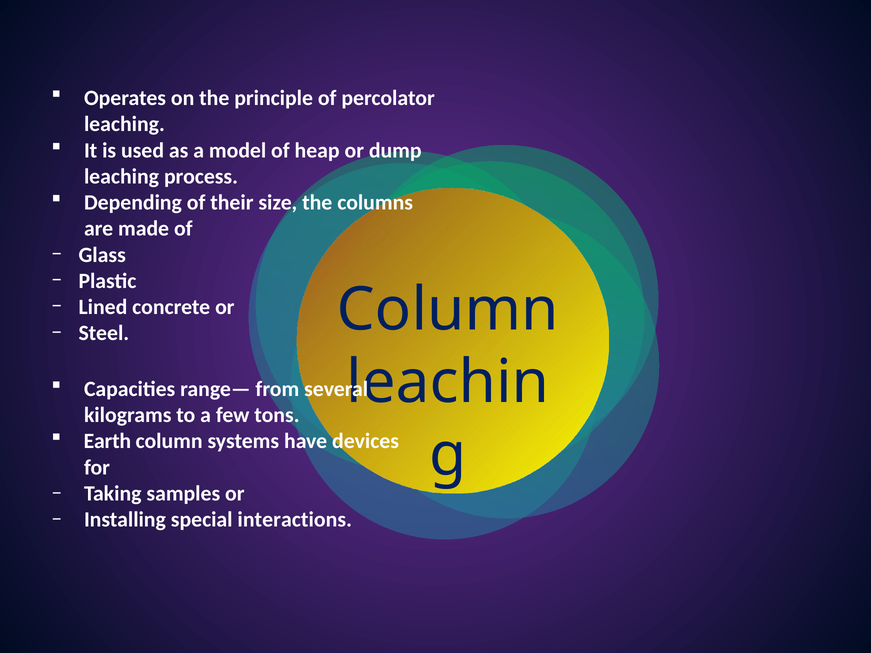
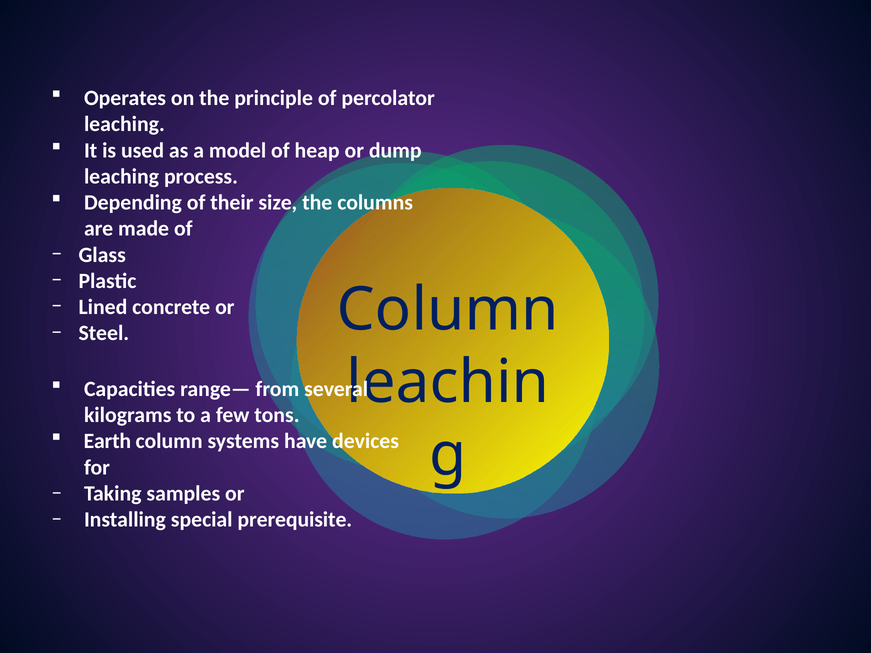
interactions: interactions -> prerequisite
